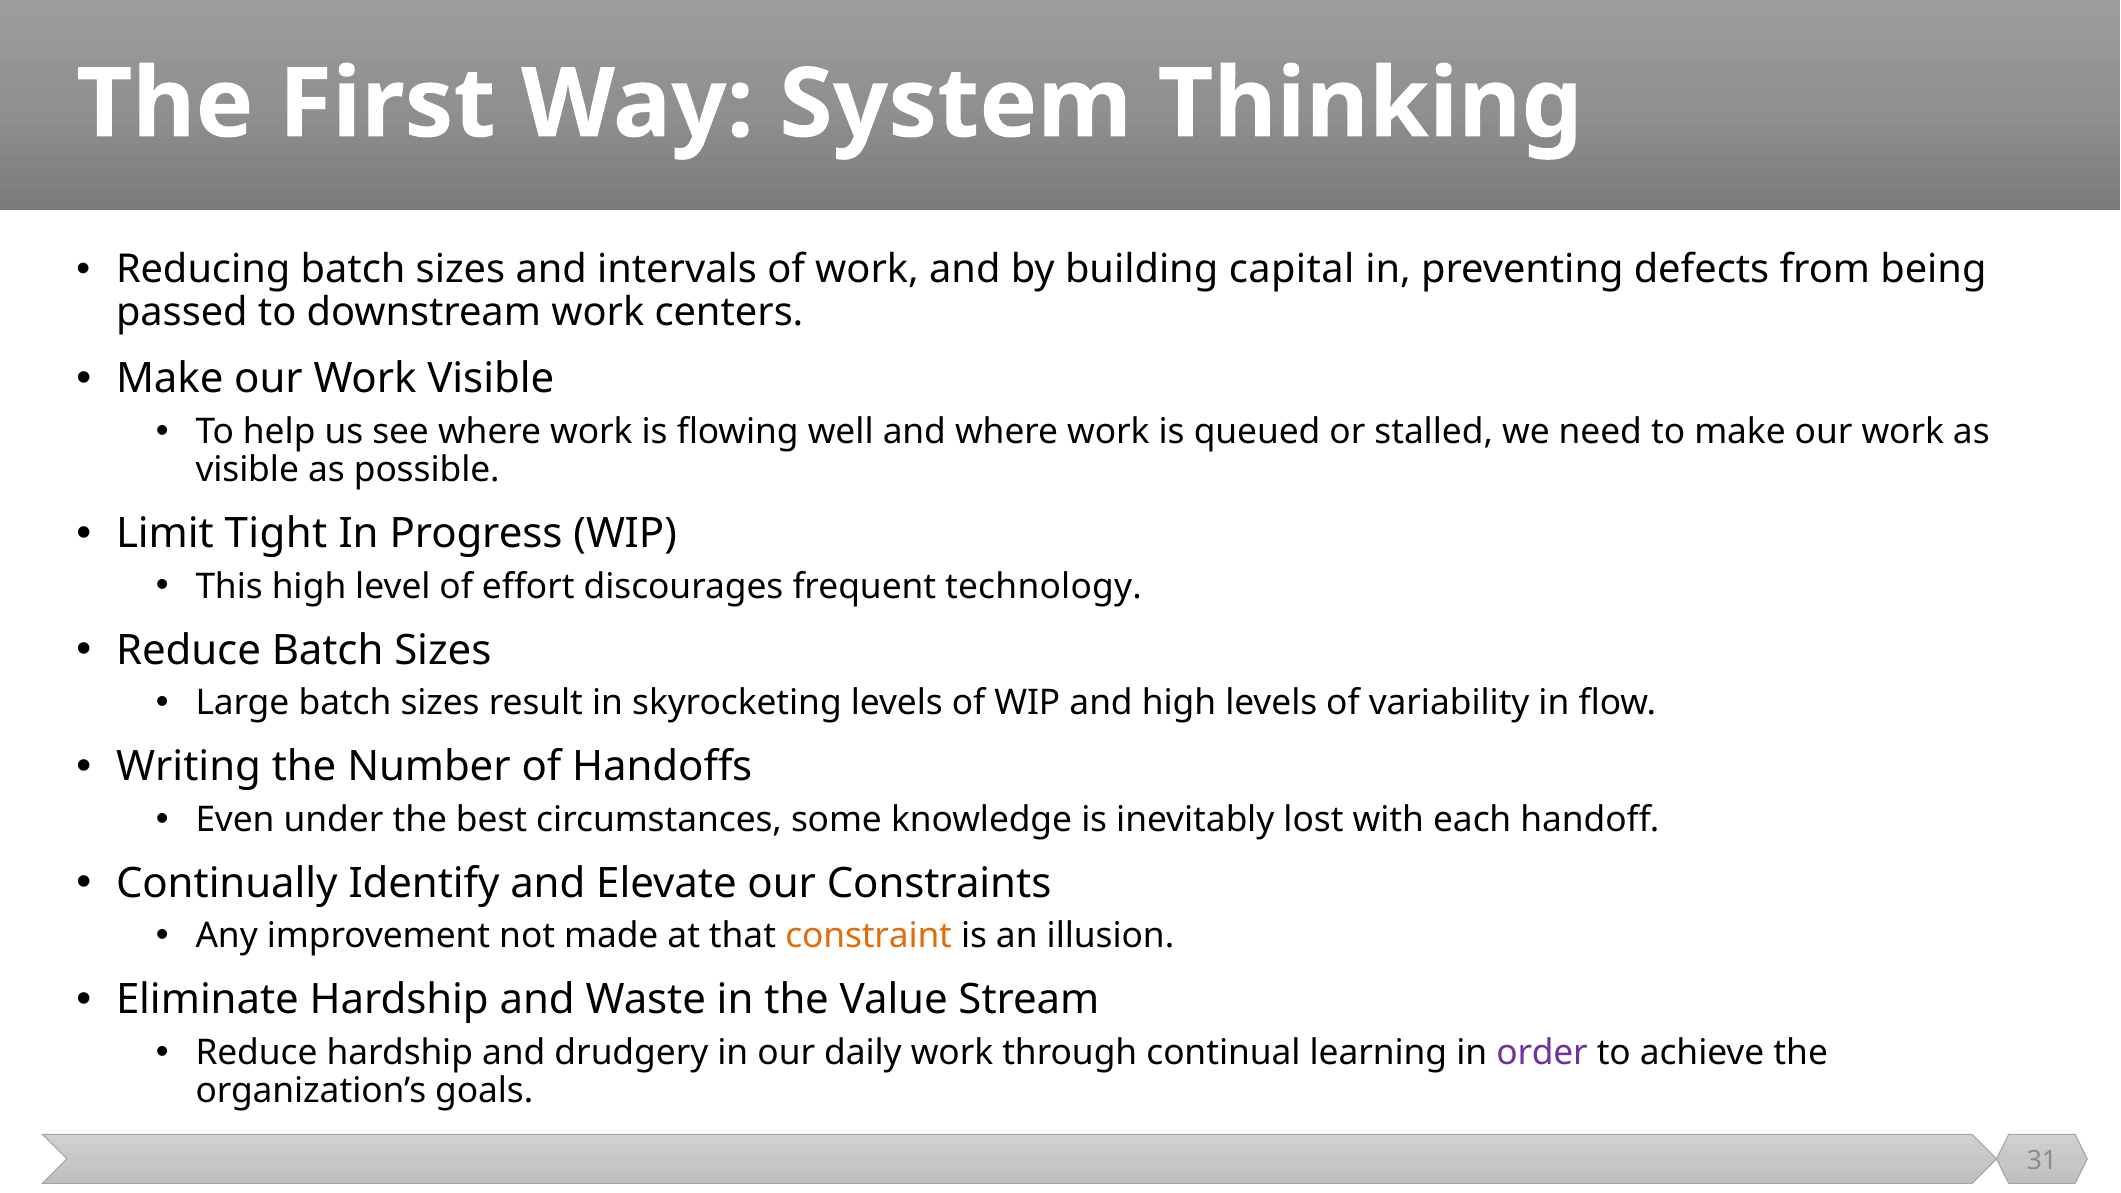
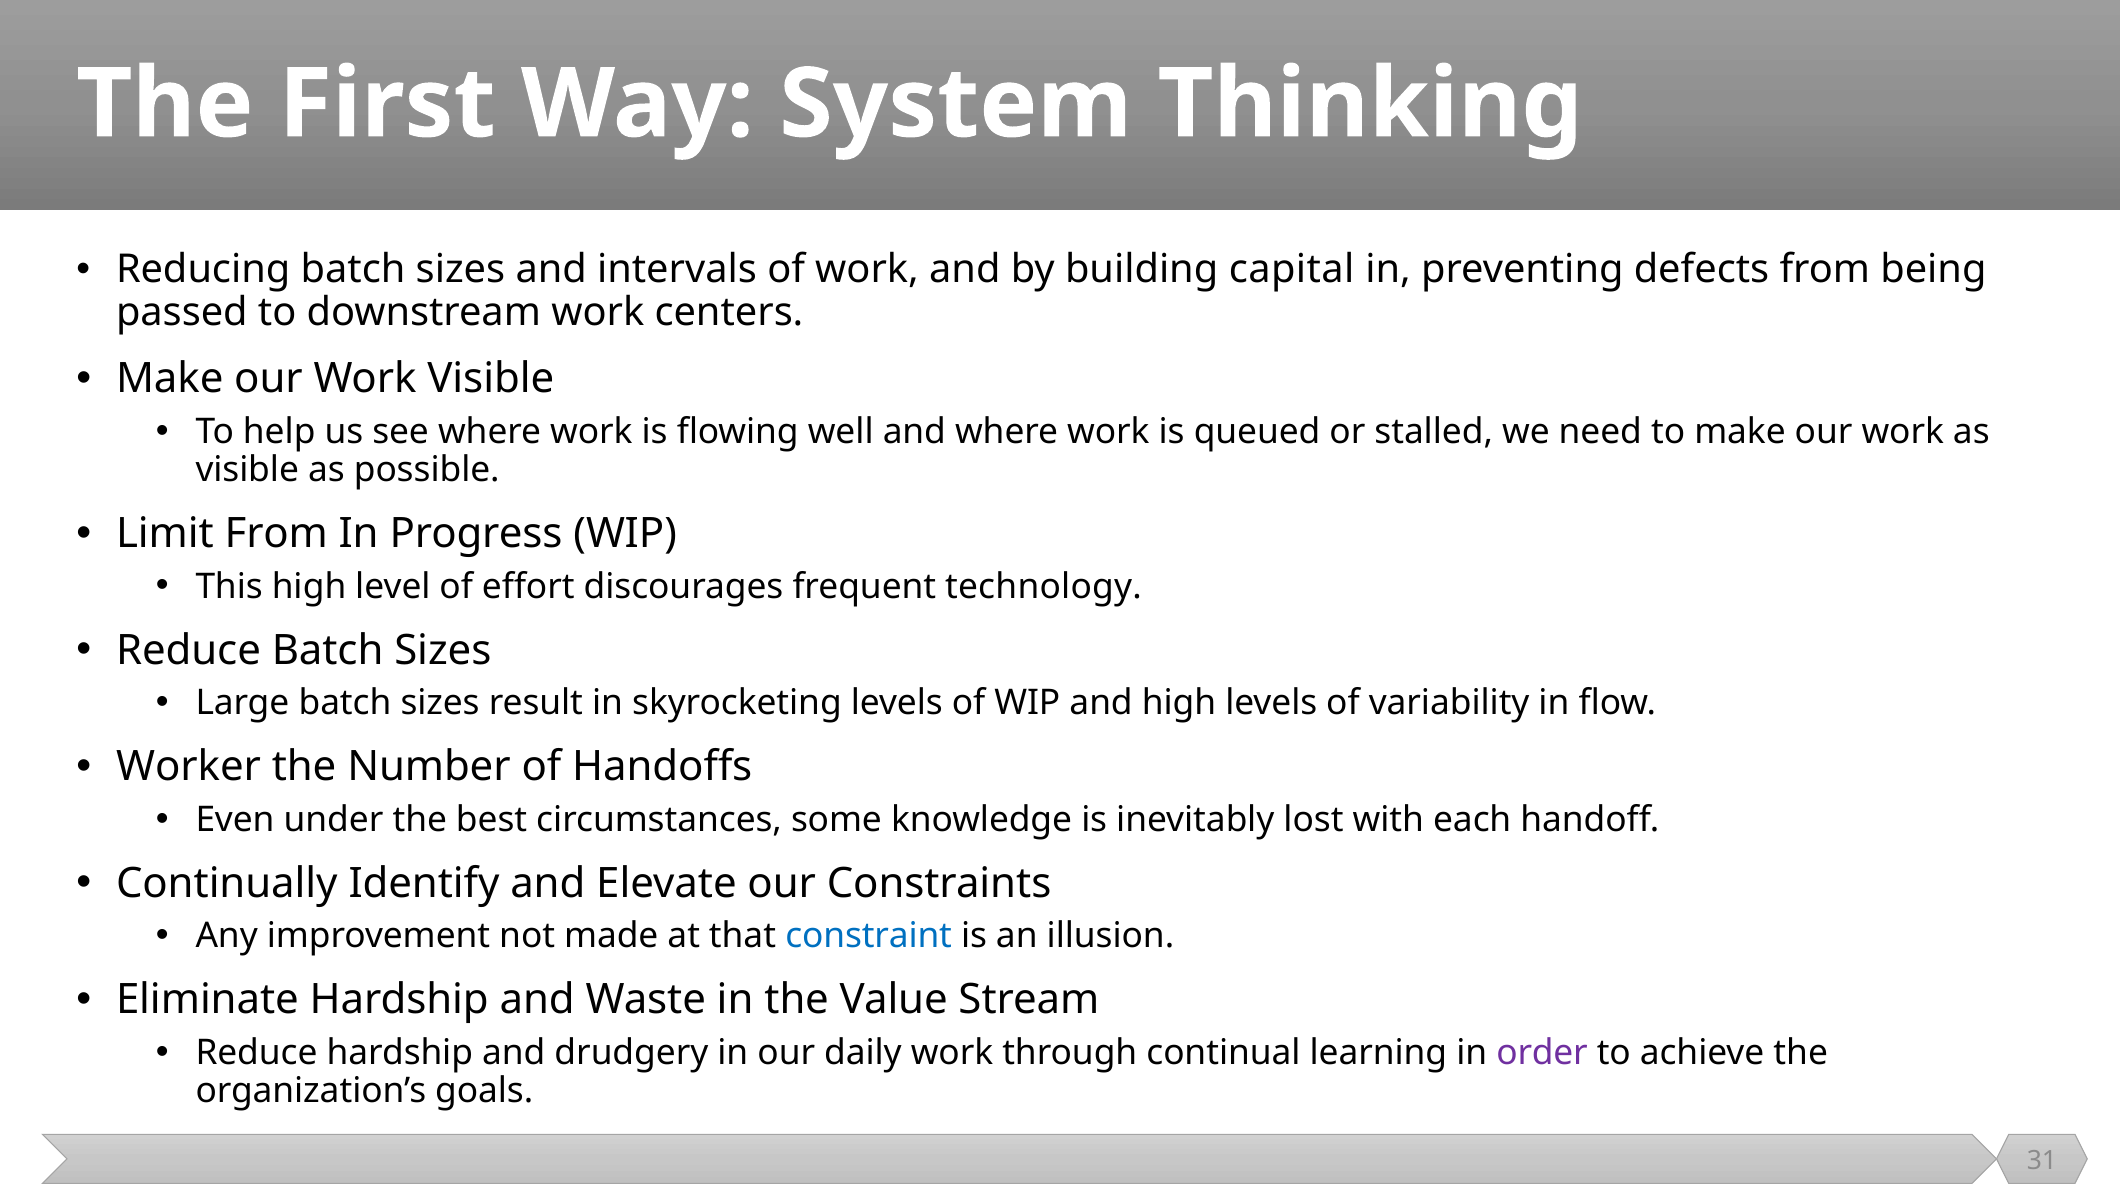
Limit Tight: Tight -> From
Writing: Writing -> Worker
constraint colour: orange -> blue
